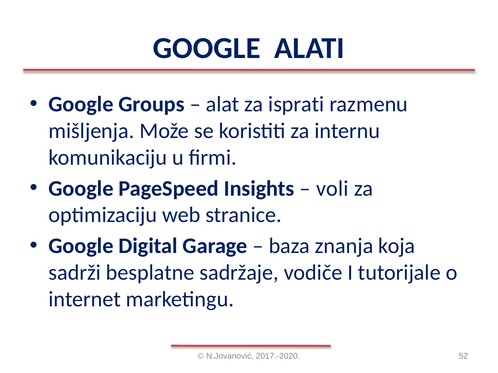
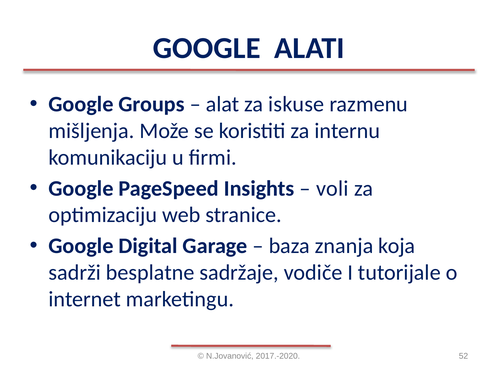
isprati: isprati -> iskuse
